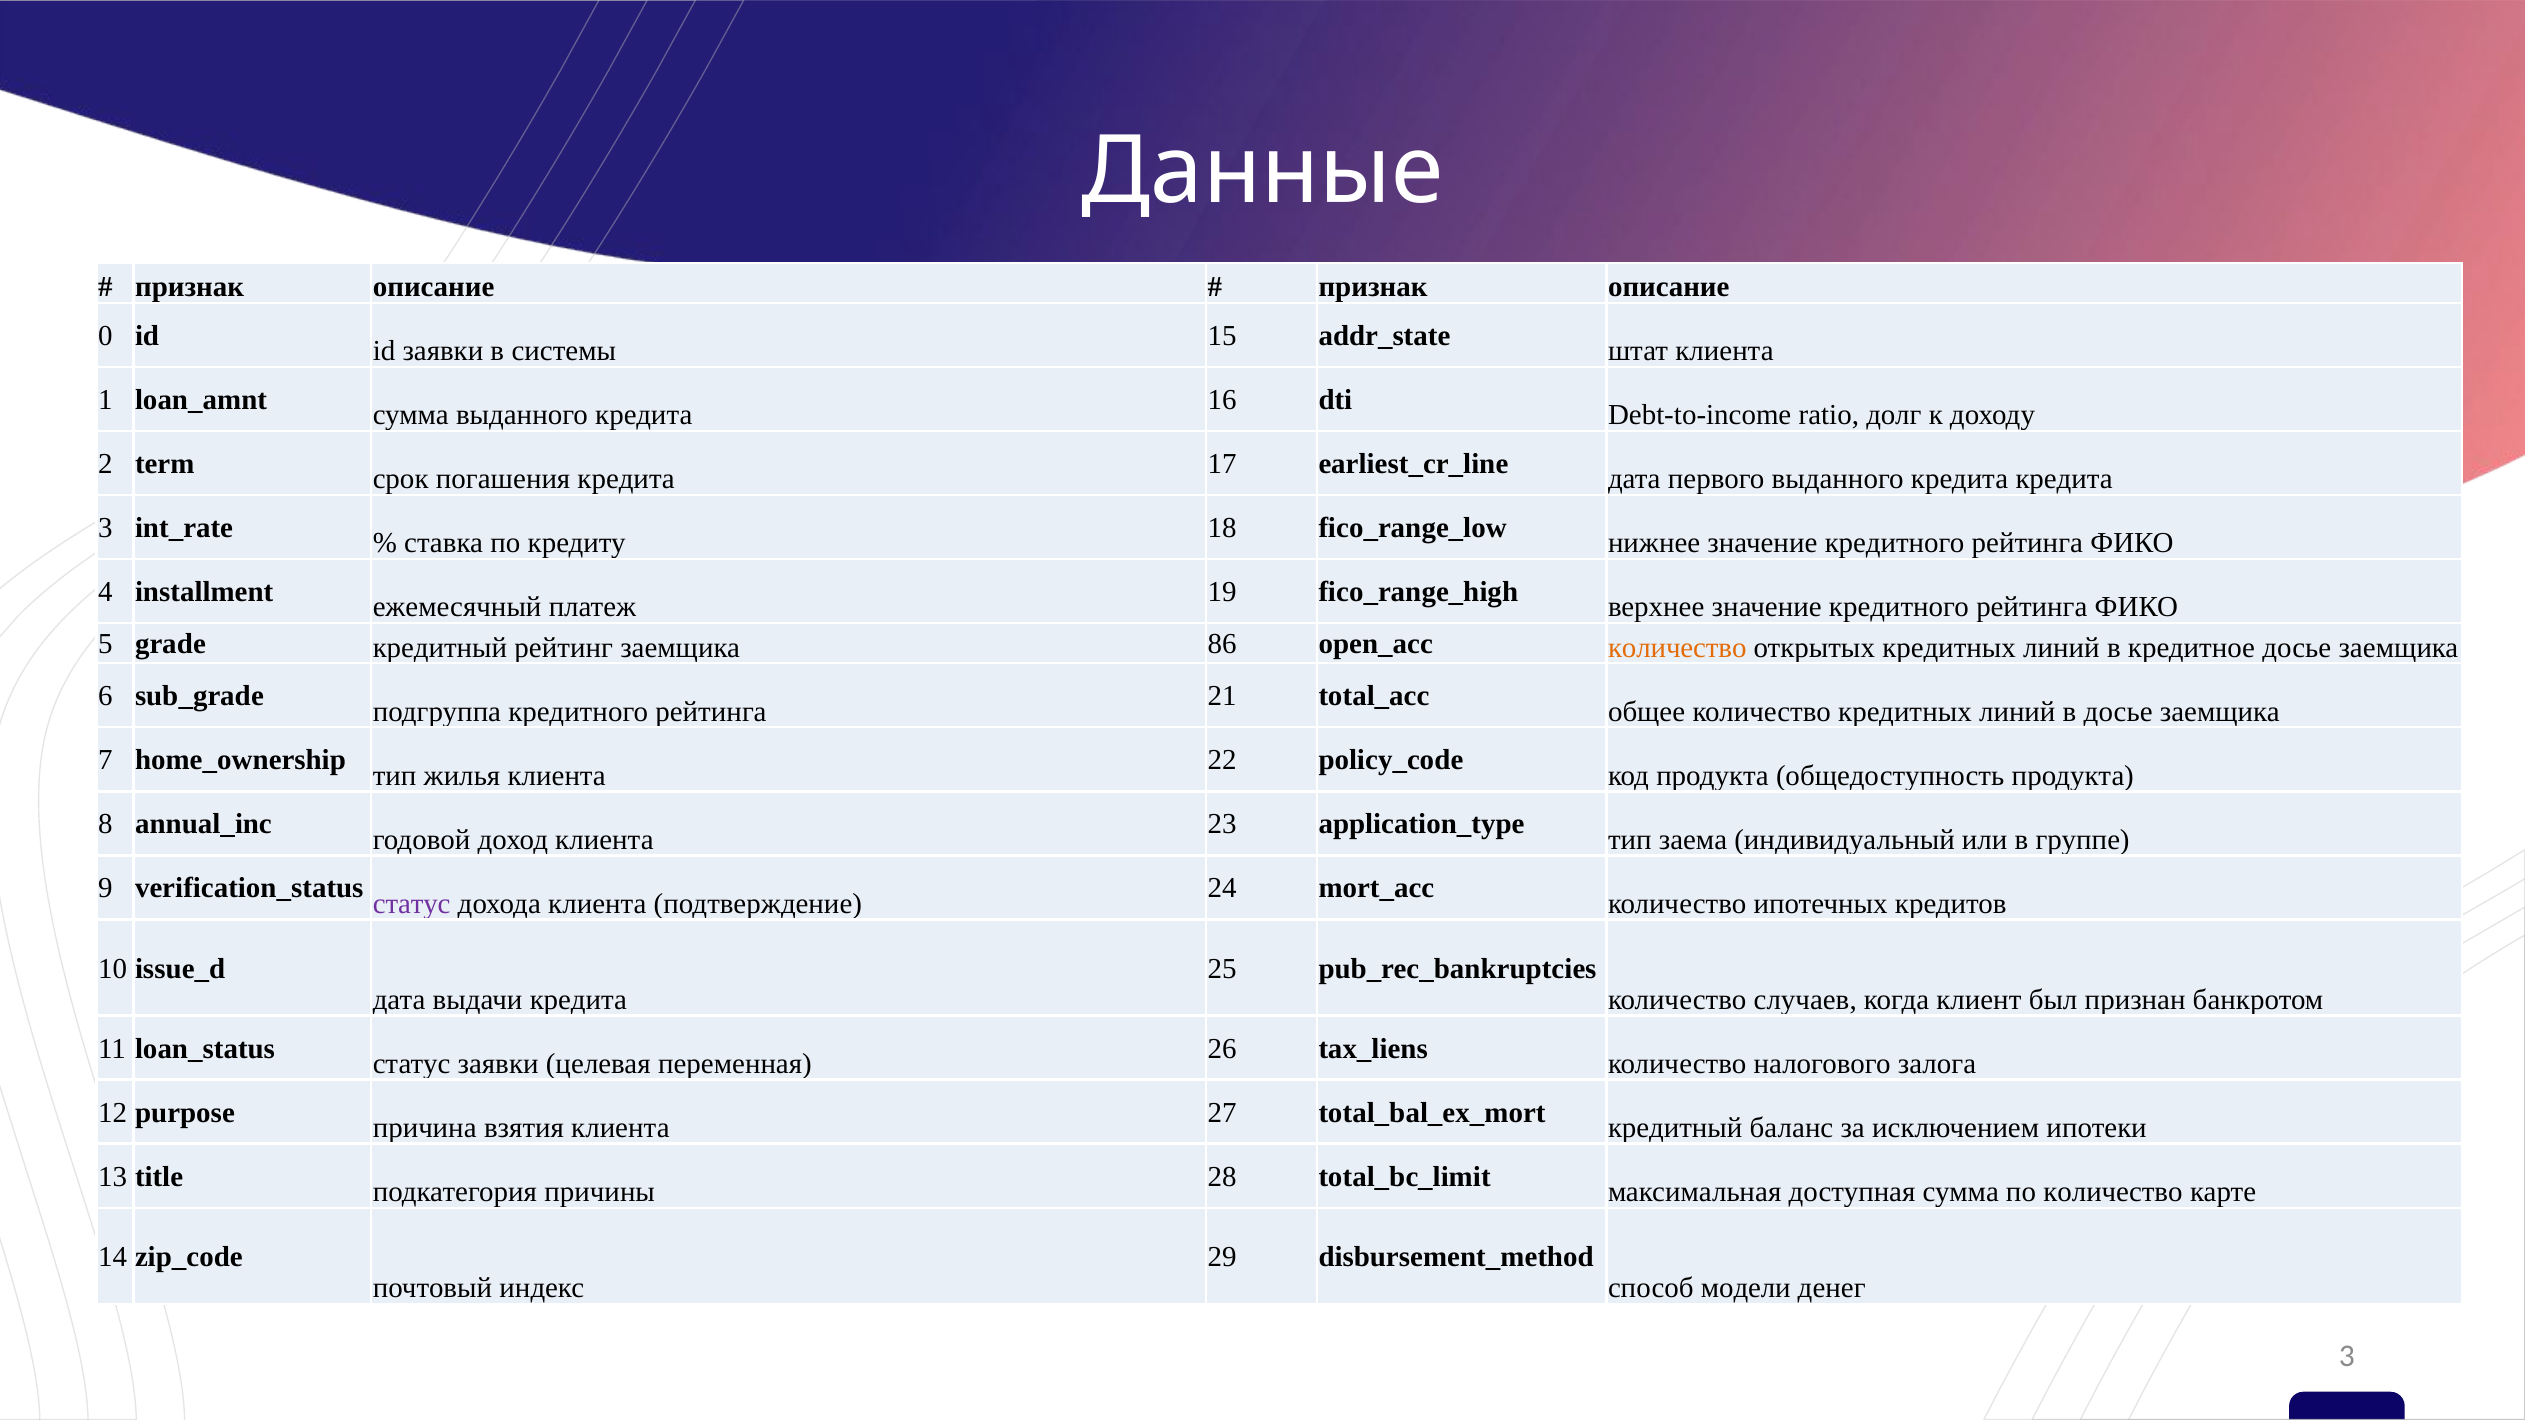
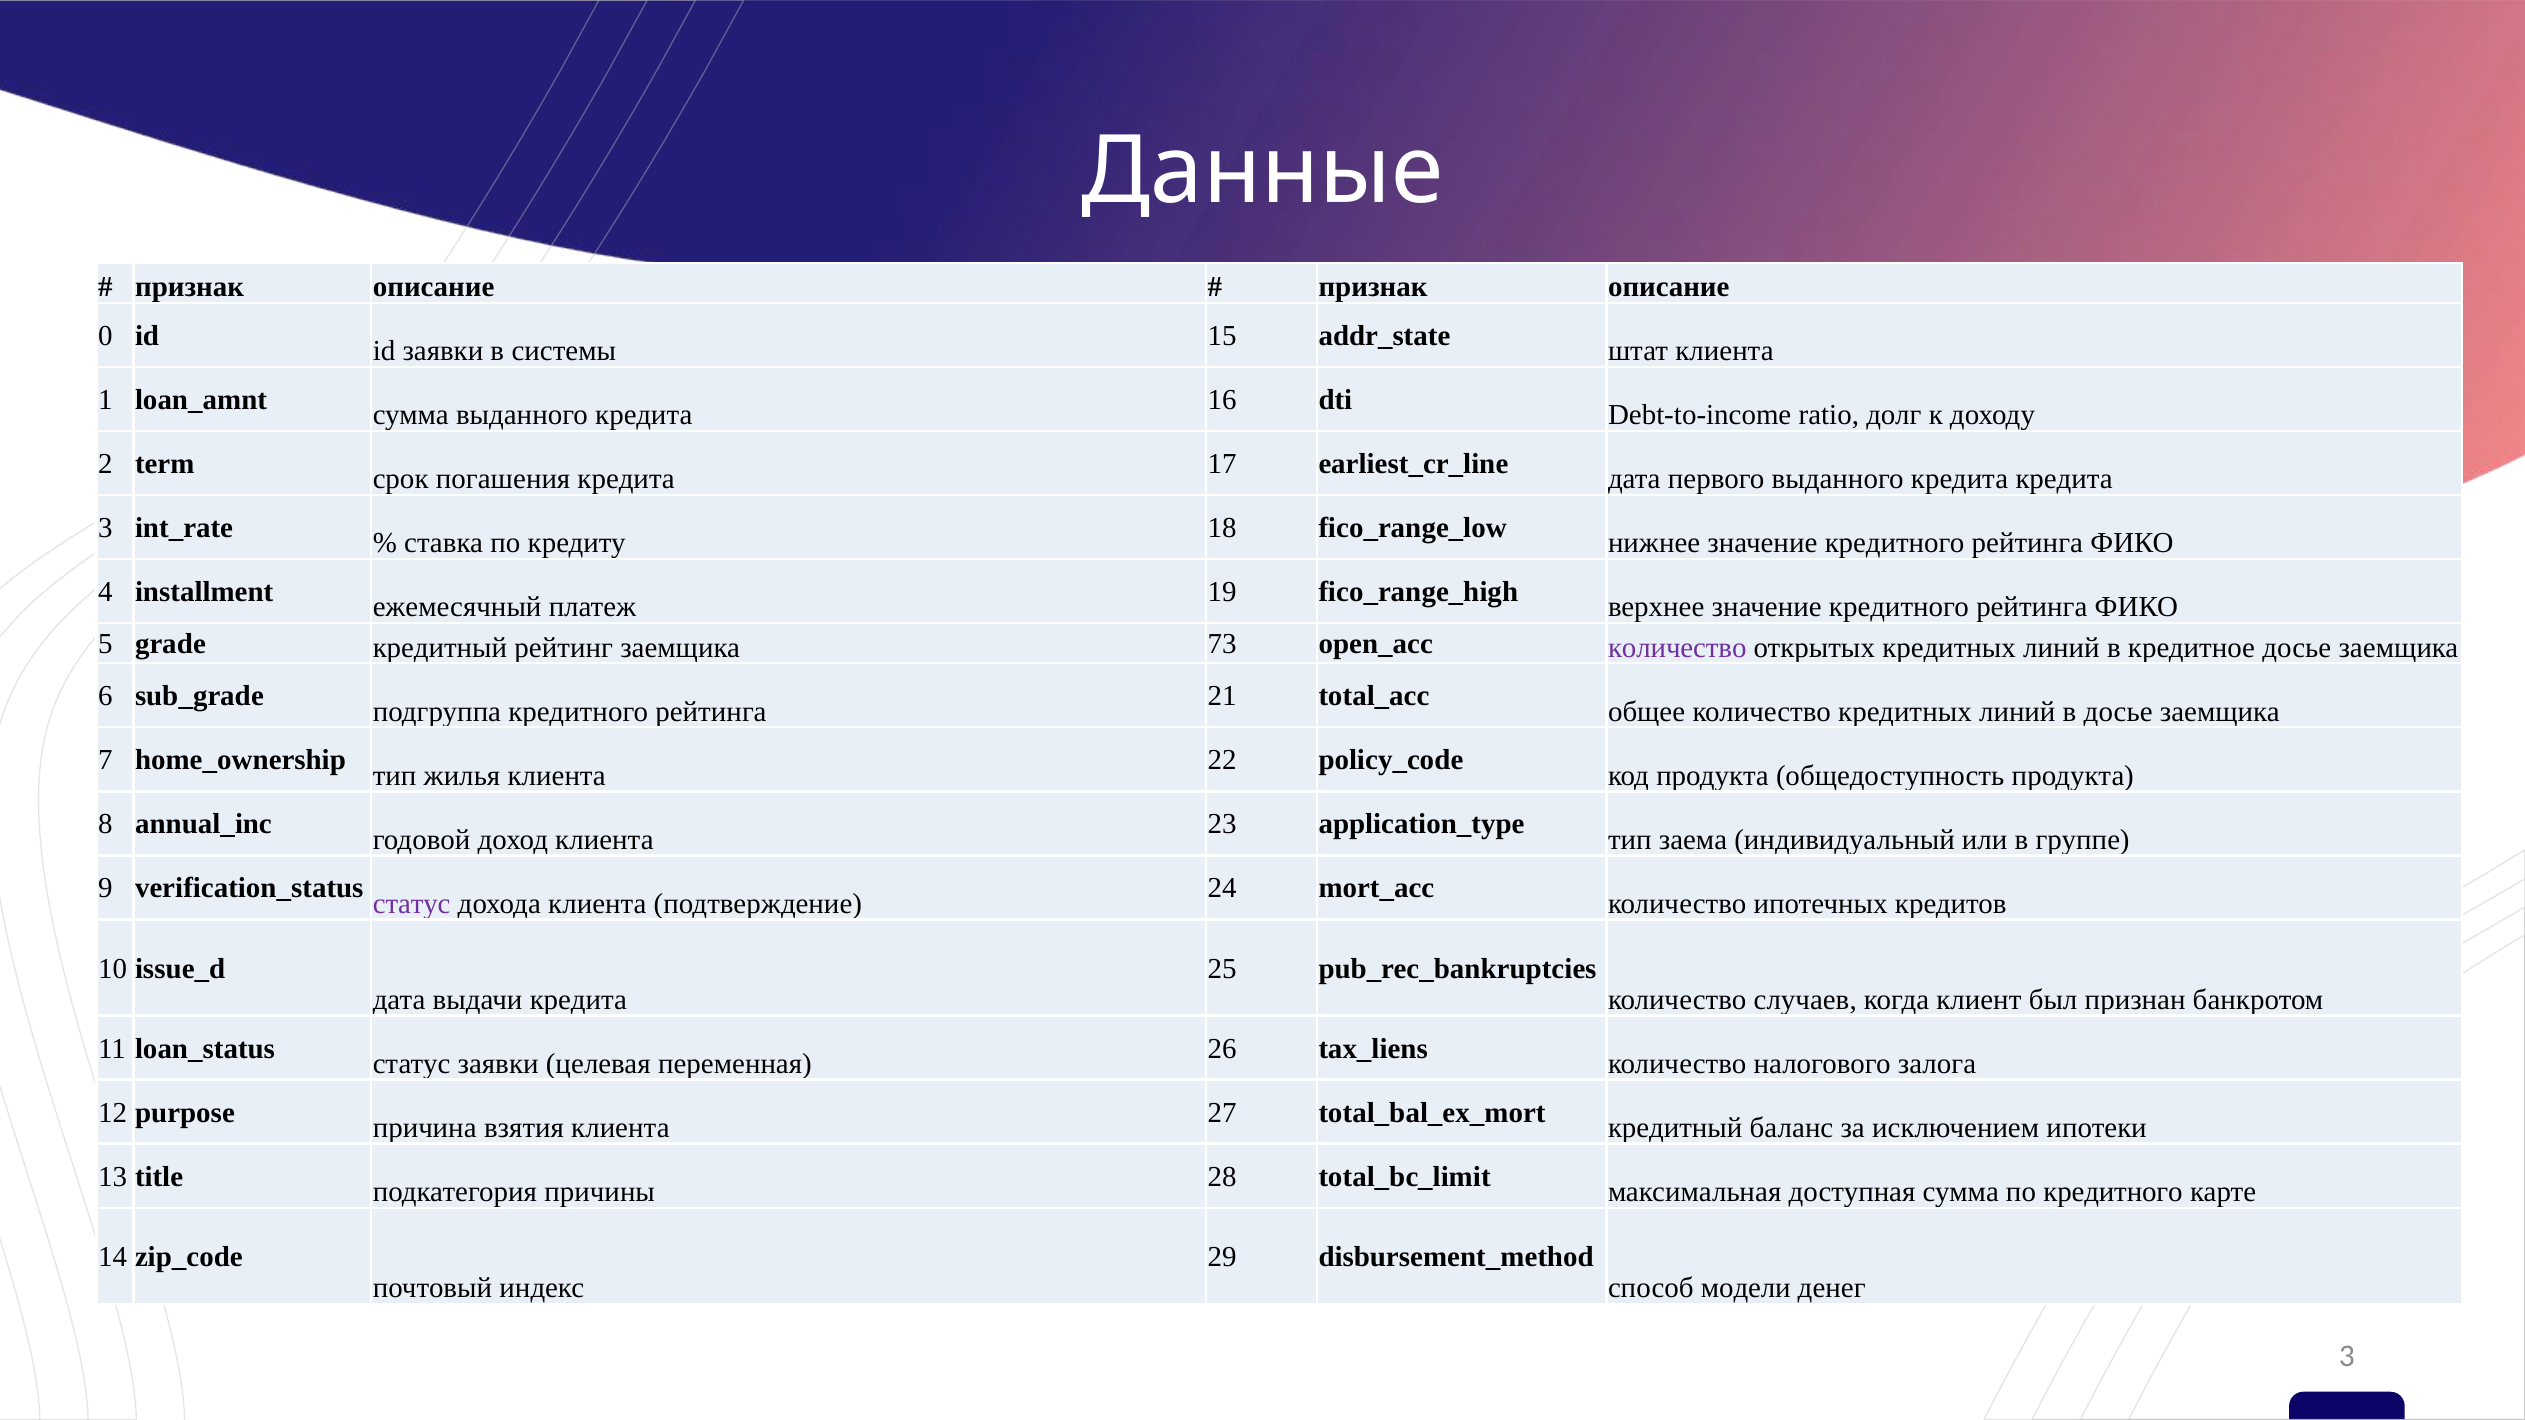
86: 86 -> 73
количество at (1677, 648) colour: orange -> purple
по количество: количество -> кредитного
